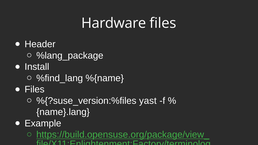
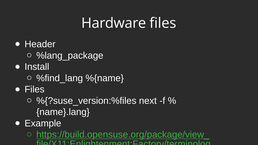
yast: yast -> next
